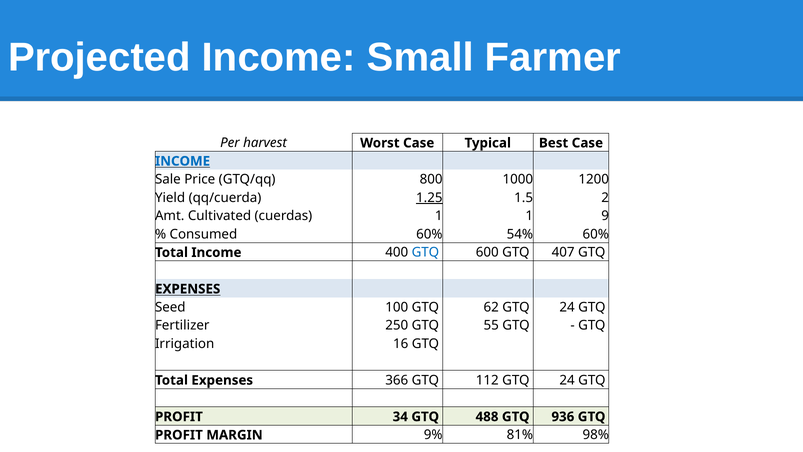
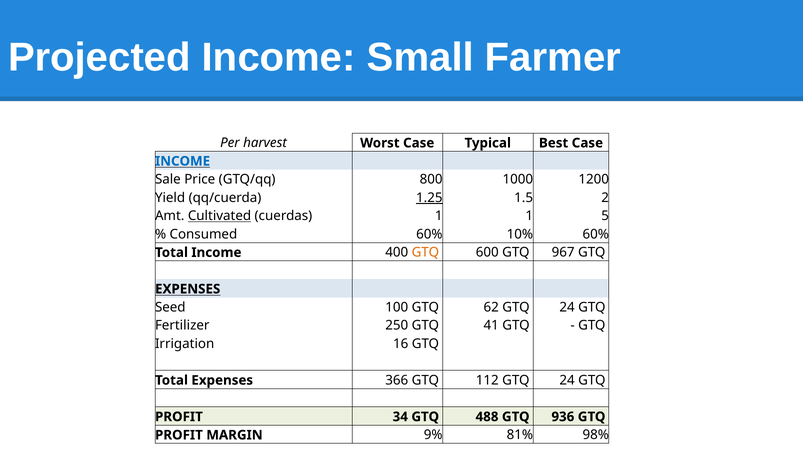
Cultivated underline: none -> present
9: 9 -> 5
54%: 54% -> 10%
GTQ at (425, 252) colour: blue -> orange
407: 407 -> 967
55: 55 -> 41
